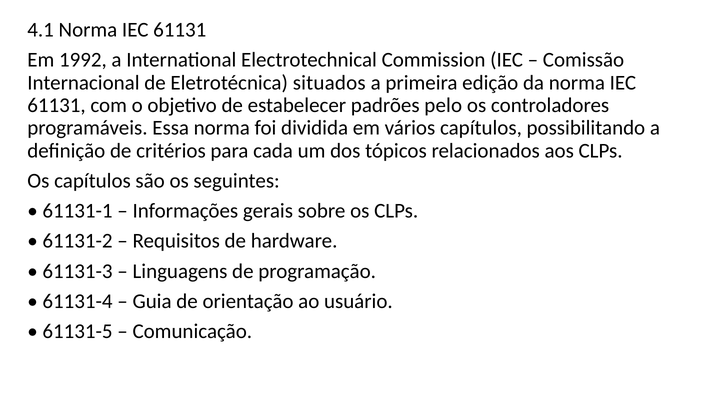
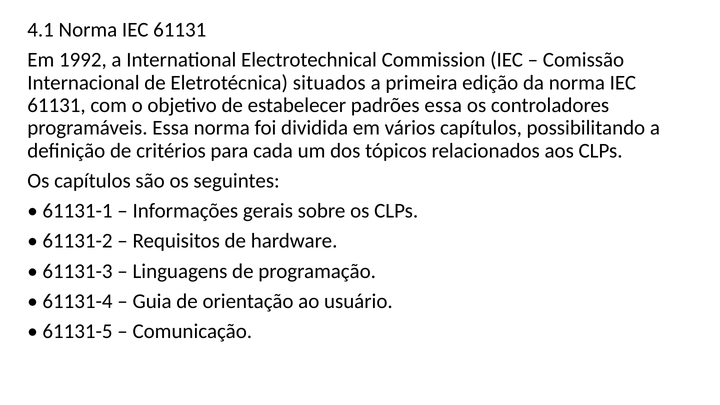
padrões pelo: pelo -> essa
